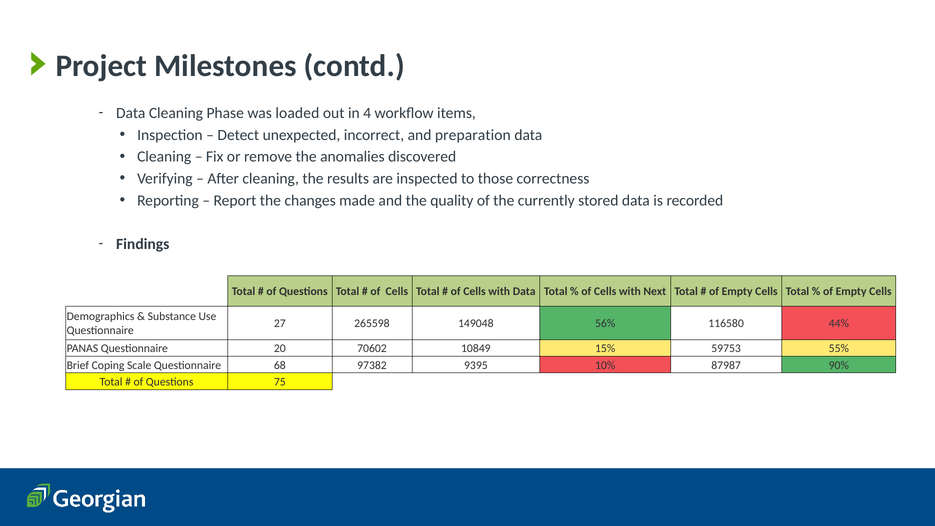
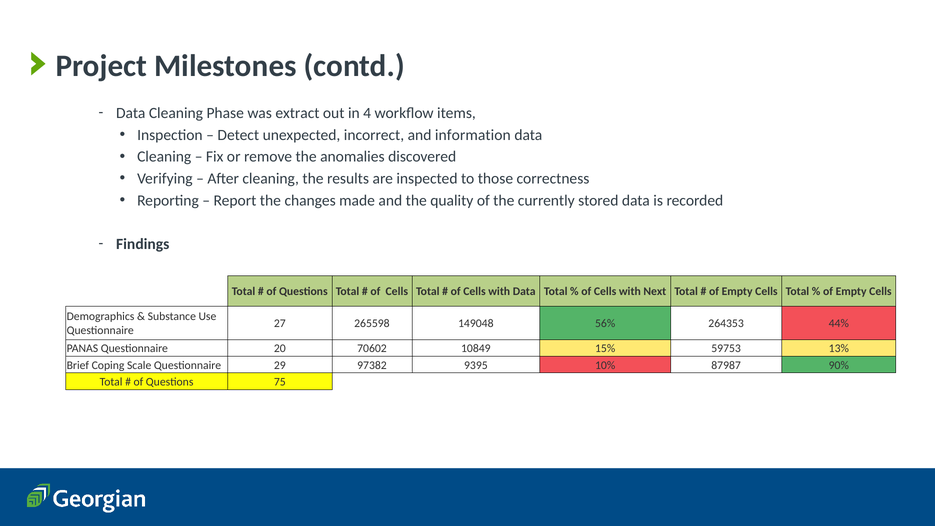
loaded: loaded -> extract
preparation: preparation -> information
116580: 116580 -> 264353
55%: 55% -> 13%
68: 68 -> 29
